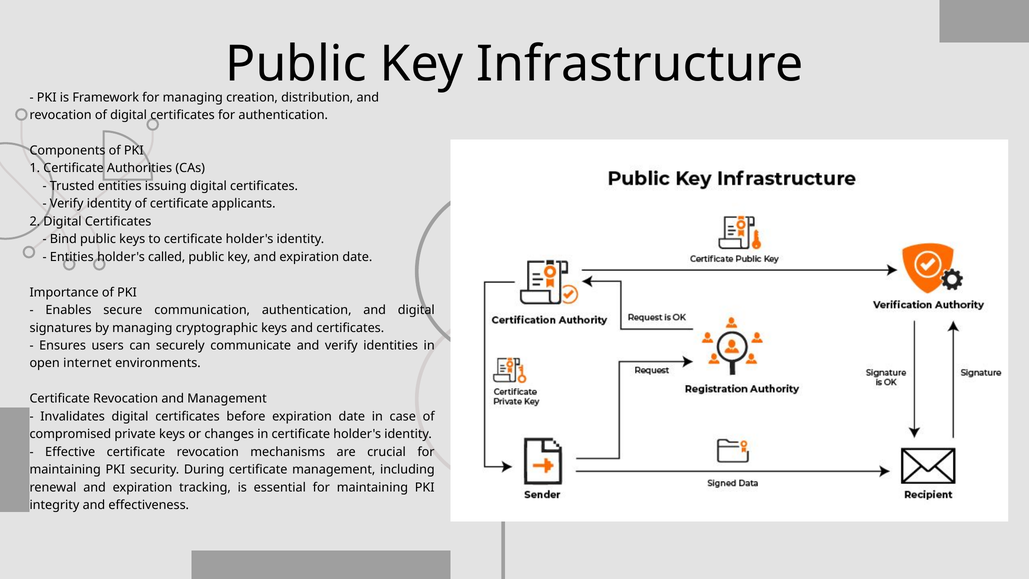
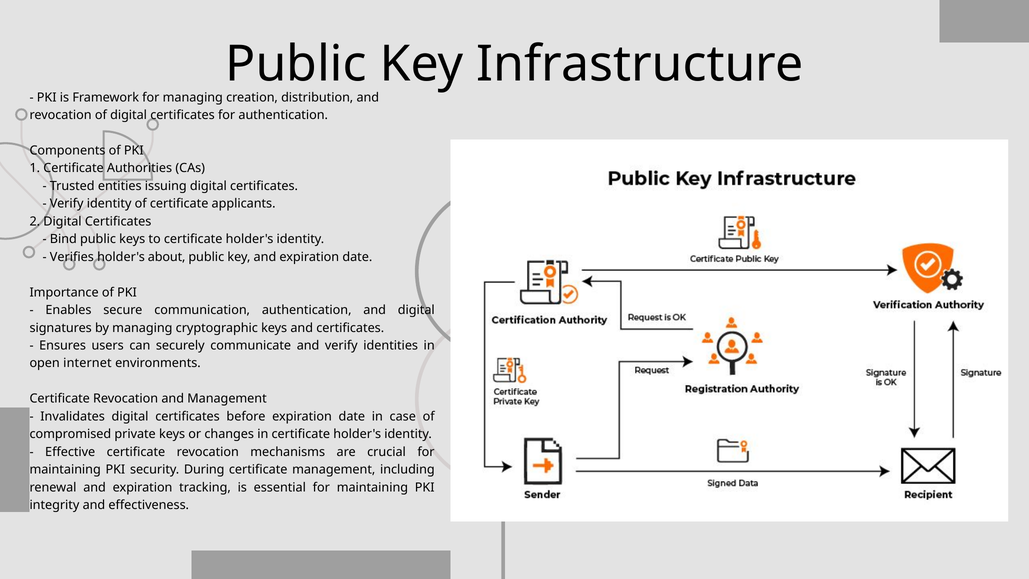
Entities at (72, 257): Entities -> Verifies
called: called -> about
